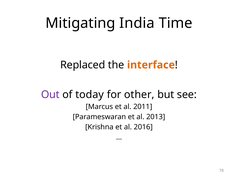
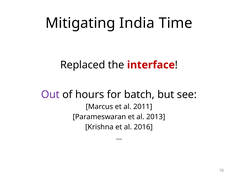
interface colour: orange -> red
today: today -> hours
other: other -> batch
